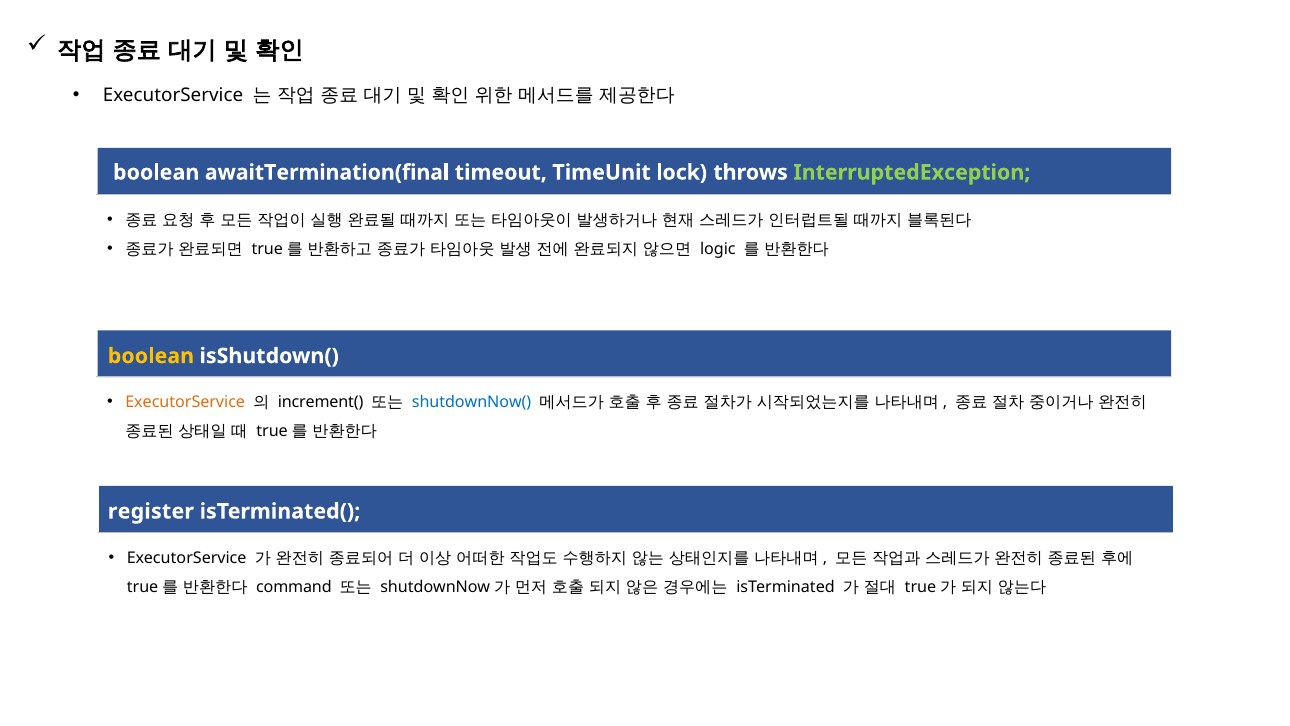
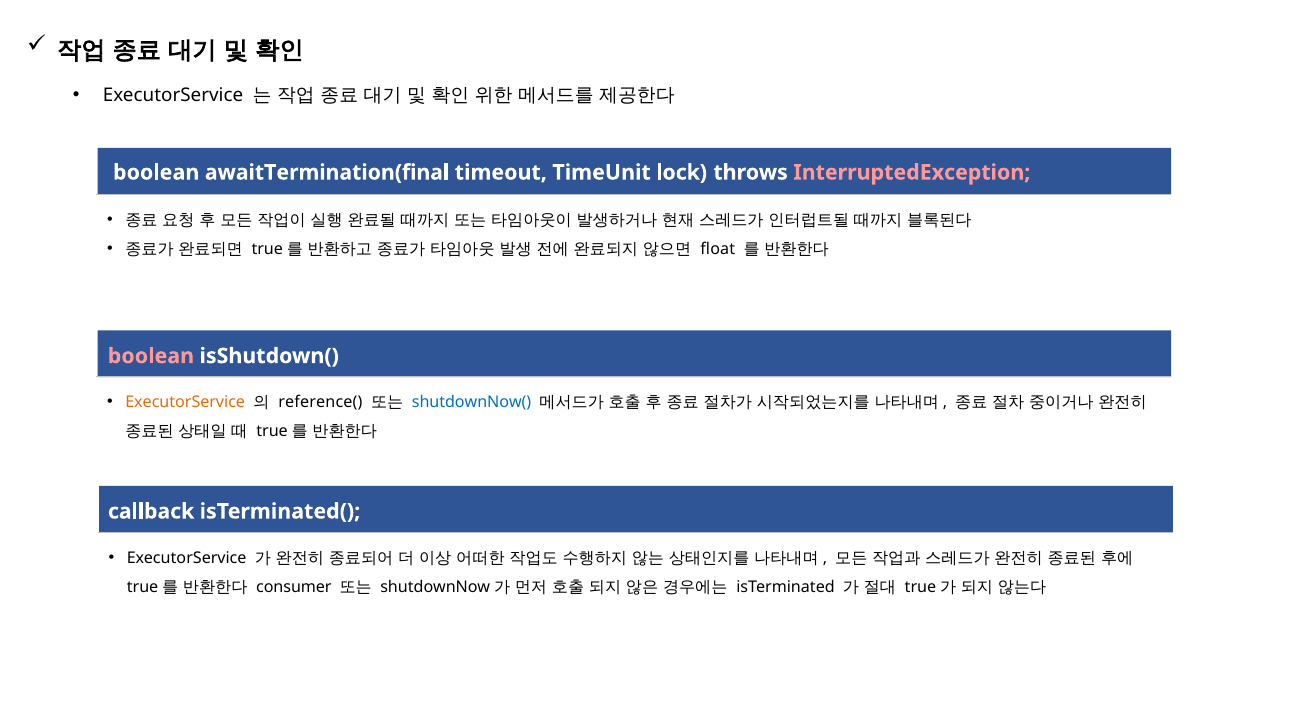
InterruptedException colour: light green -> pink
logic: logic -> float
boolean at (151, 356) colour: yellow -> pink
increment(: increment( -> reference(
register: register -> callback
command: command -> consumer
